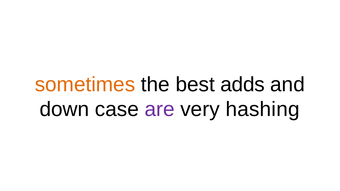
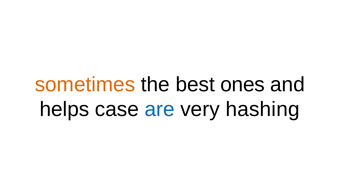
adds: adds -> ones
down: down -> helps
are colour: purple -> blue
